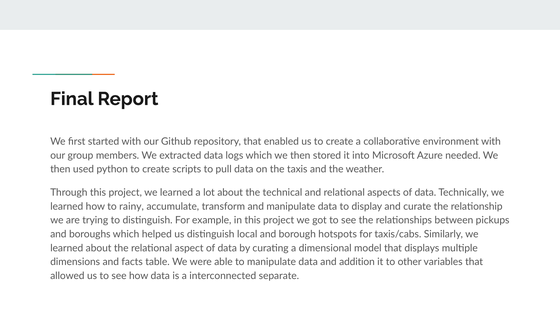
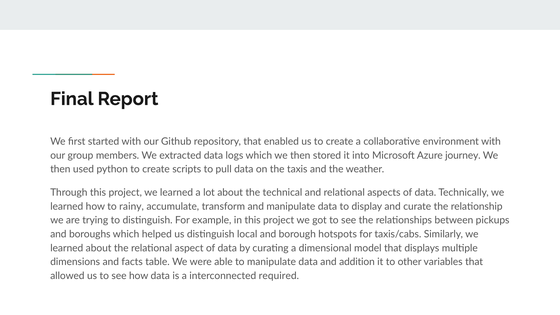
needed: needed -> journey
separate: separate -> required
